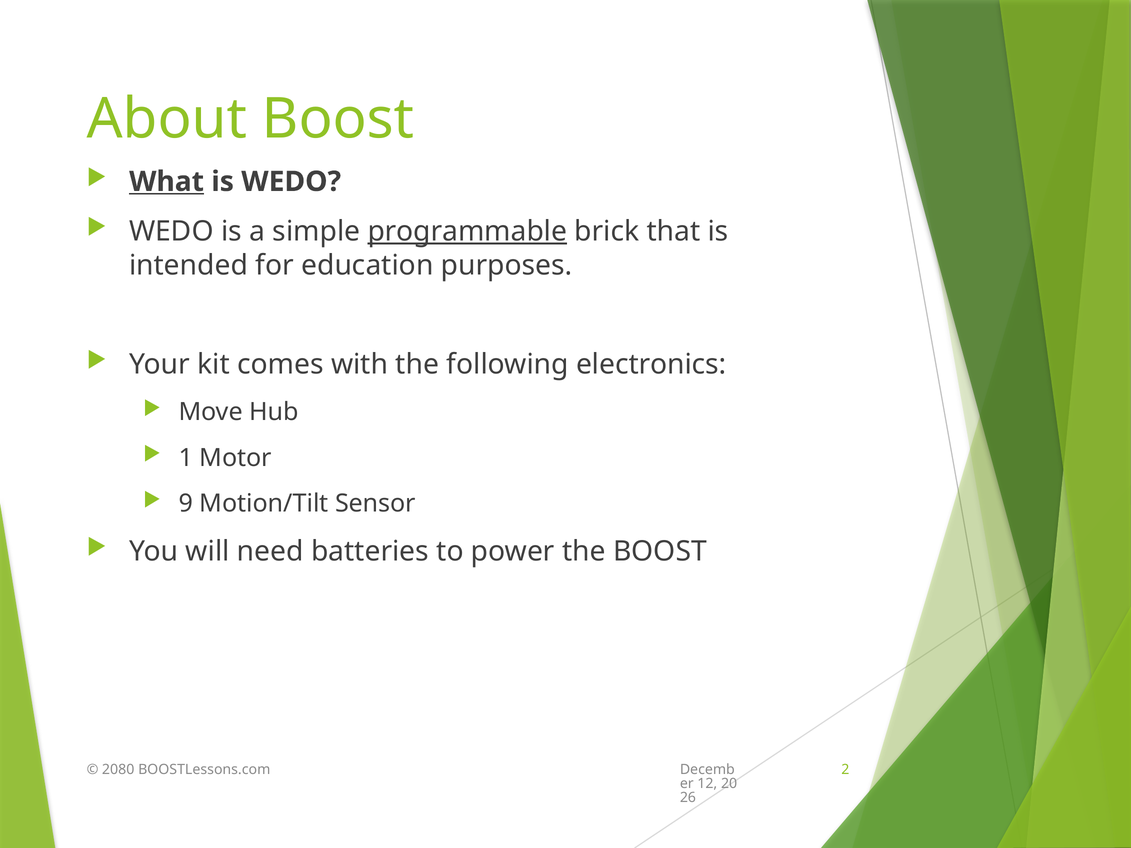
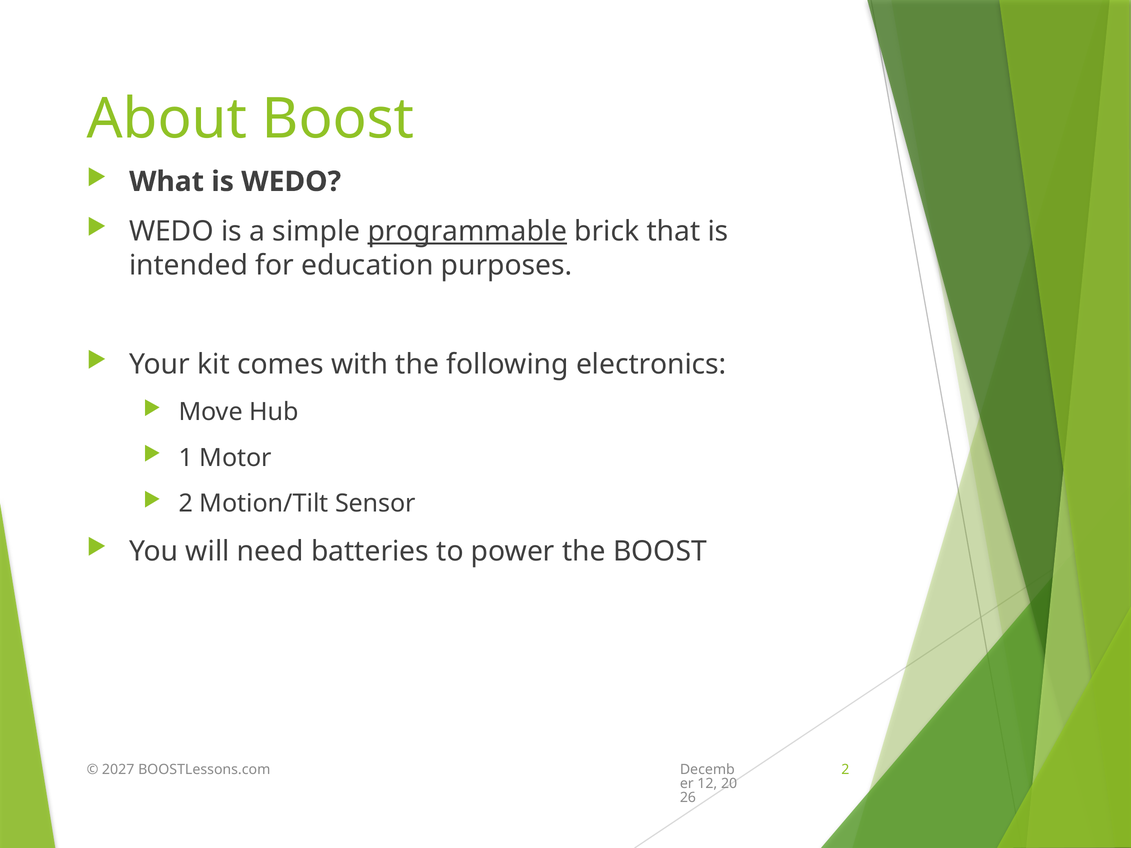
What underline: present -> none
9 at (186, 504): 9 -> 2
2080: 2080 -> 2027
